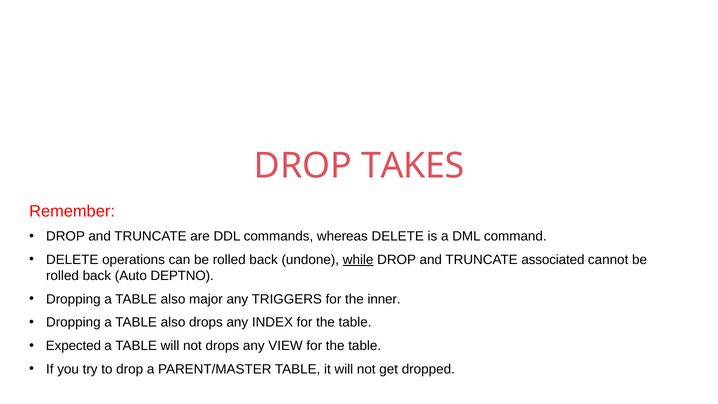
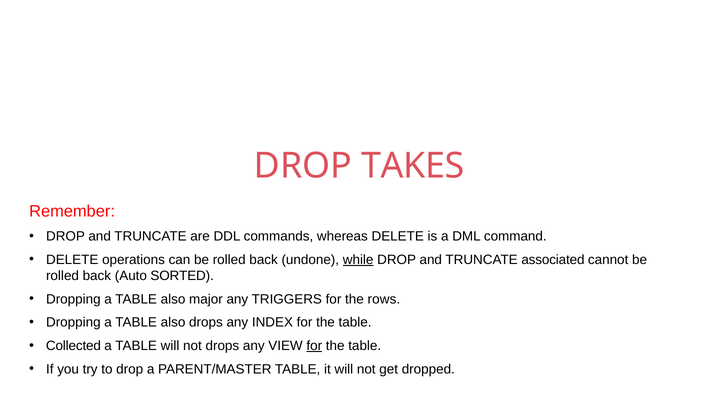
DEPTNO: DEPTNO -> SORTED
inner: inner -> rows
Expected: Expected -> Collected
for at (314, 346) underline: none -> present
